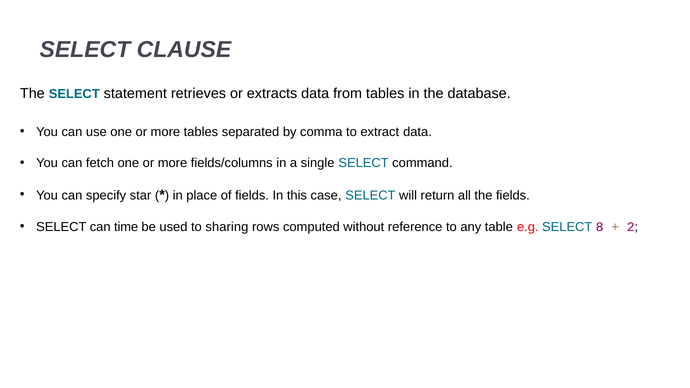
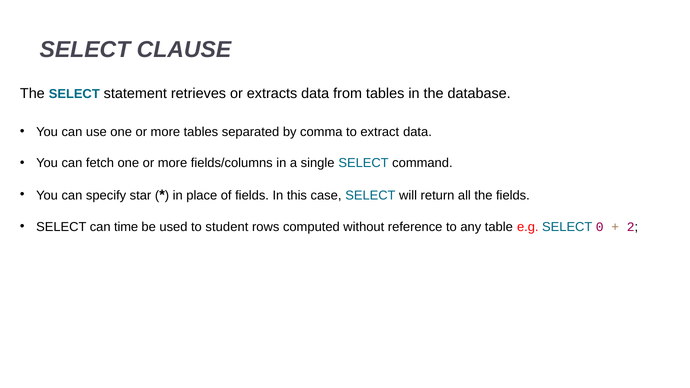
sharing: sharing -> student
8: 8 -> 0
